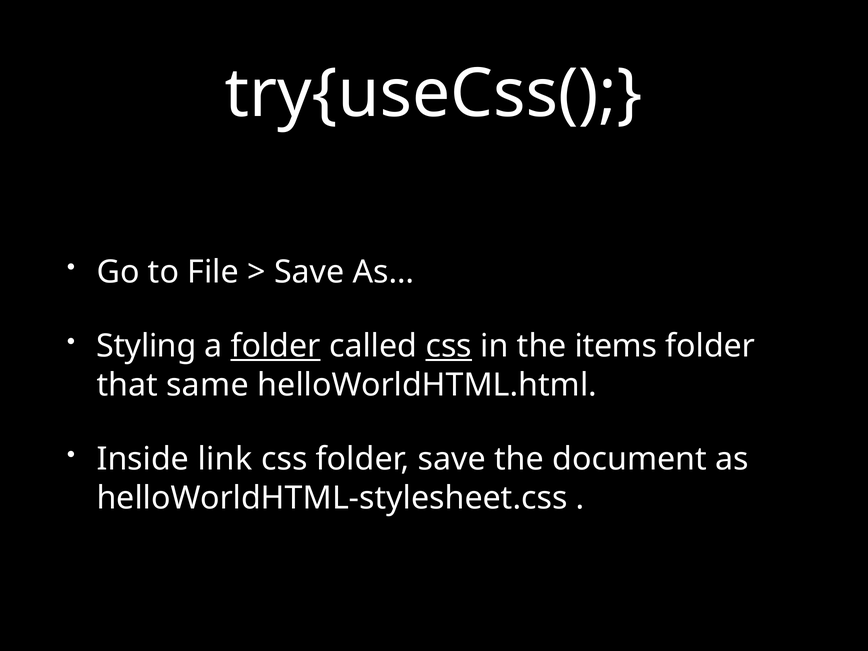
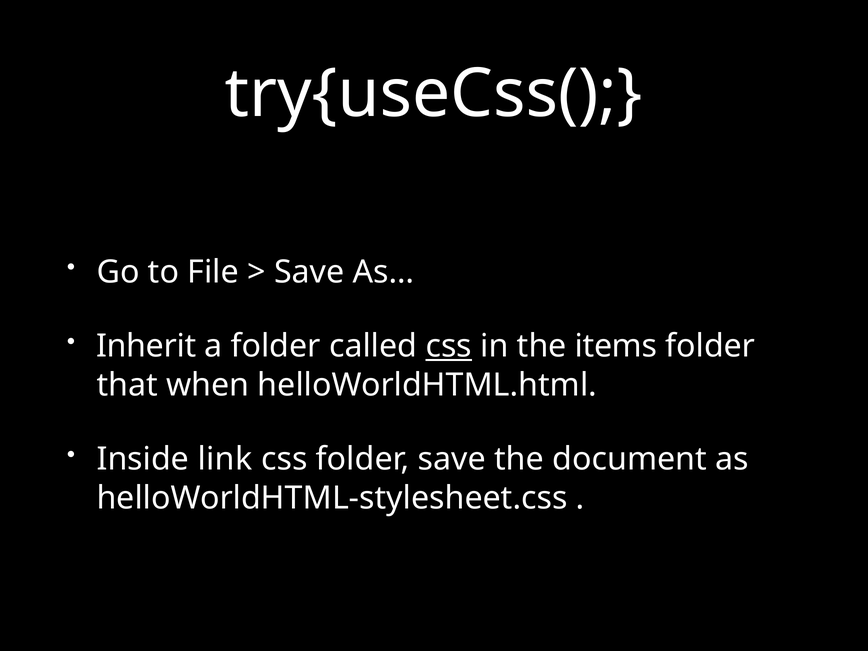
Styling: Styling -> Inherit
folder at (276, 346) underline: present -> none
same: same -> when
